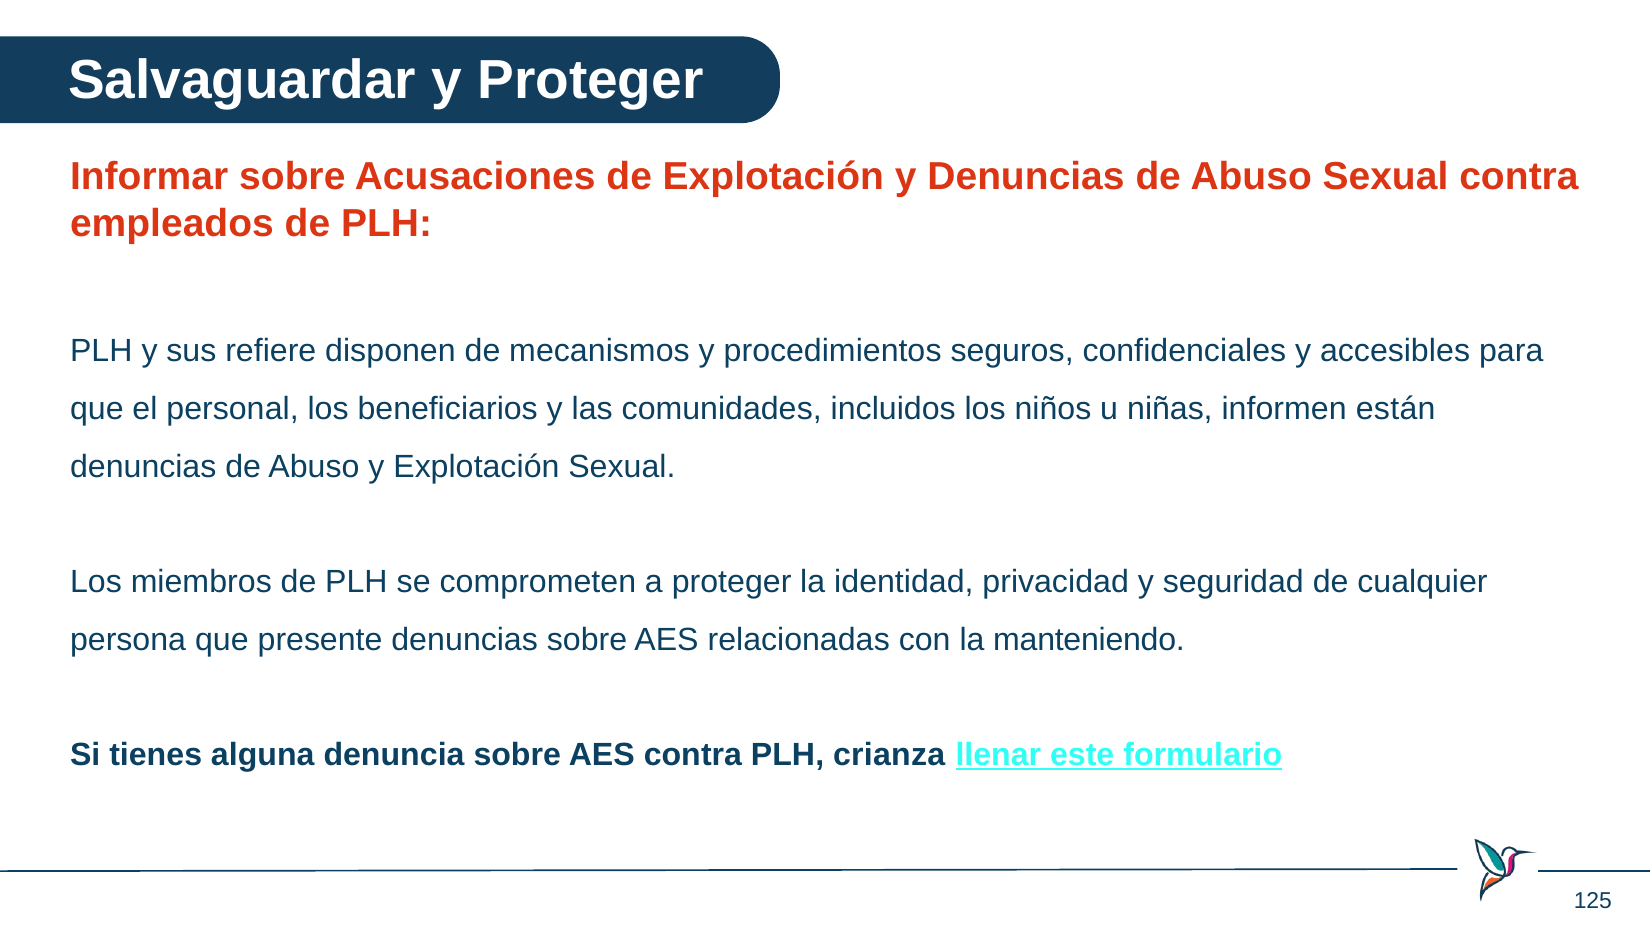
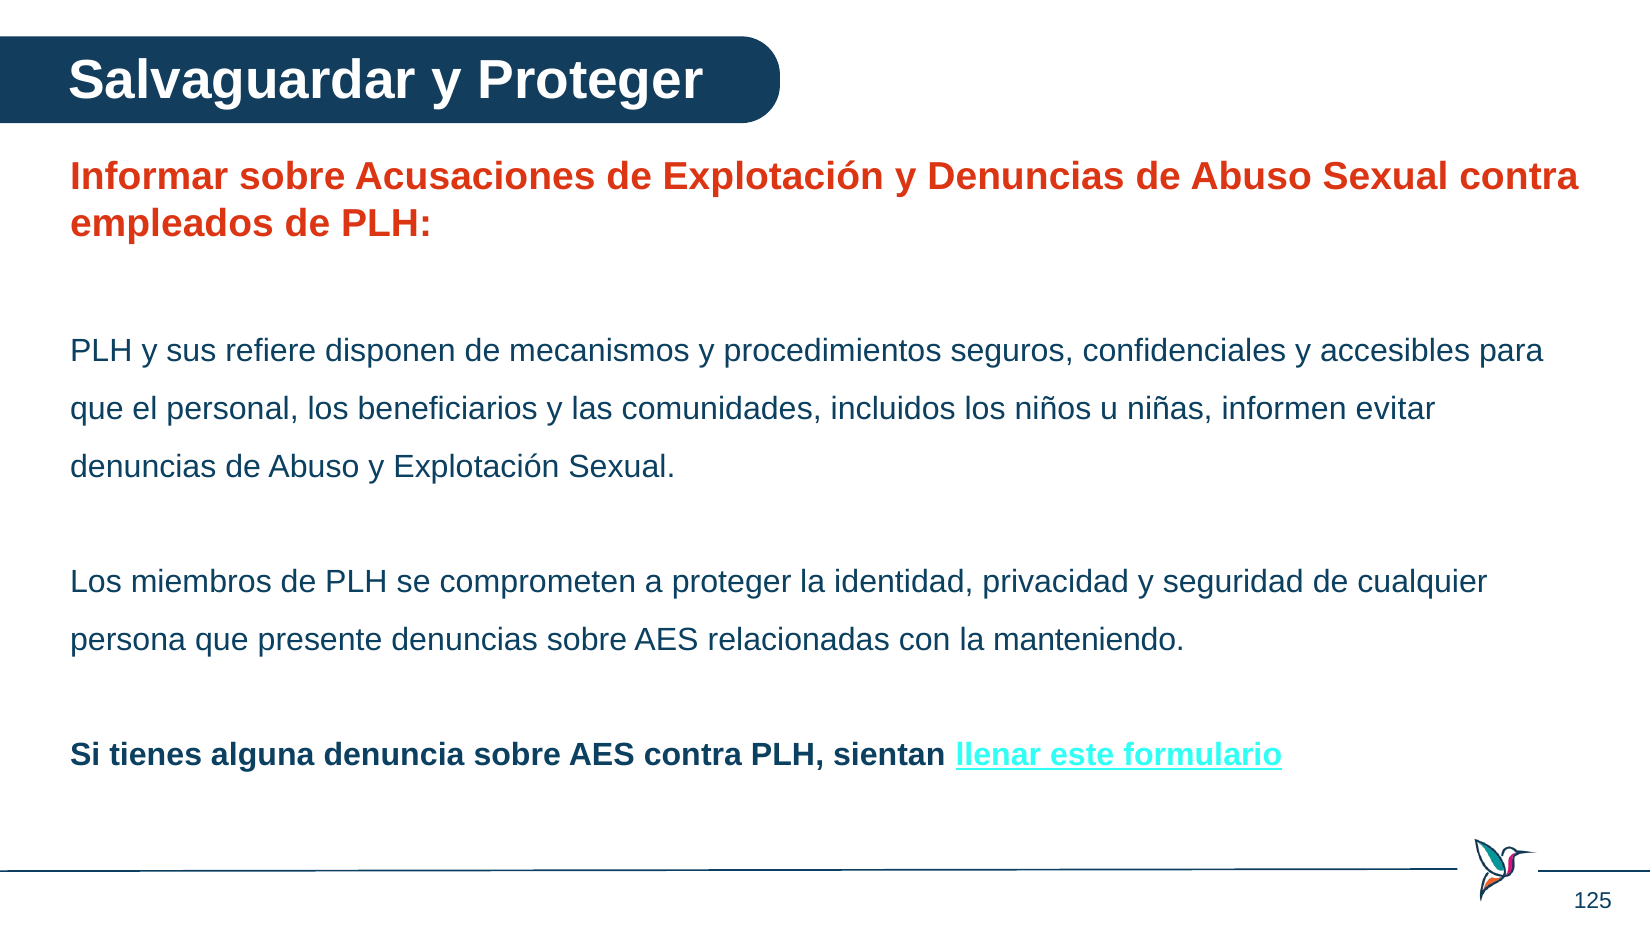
están: están -> evitar
crianza: crianza -> sientan
